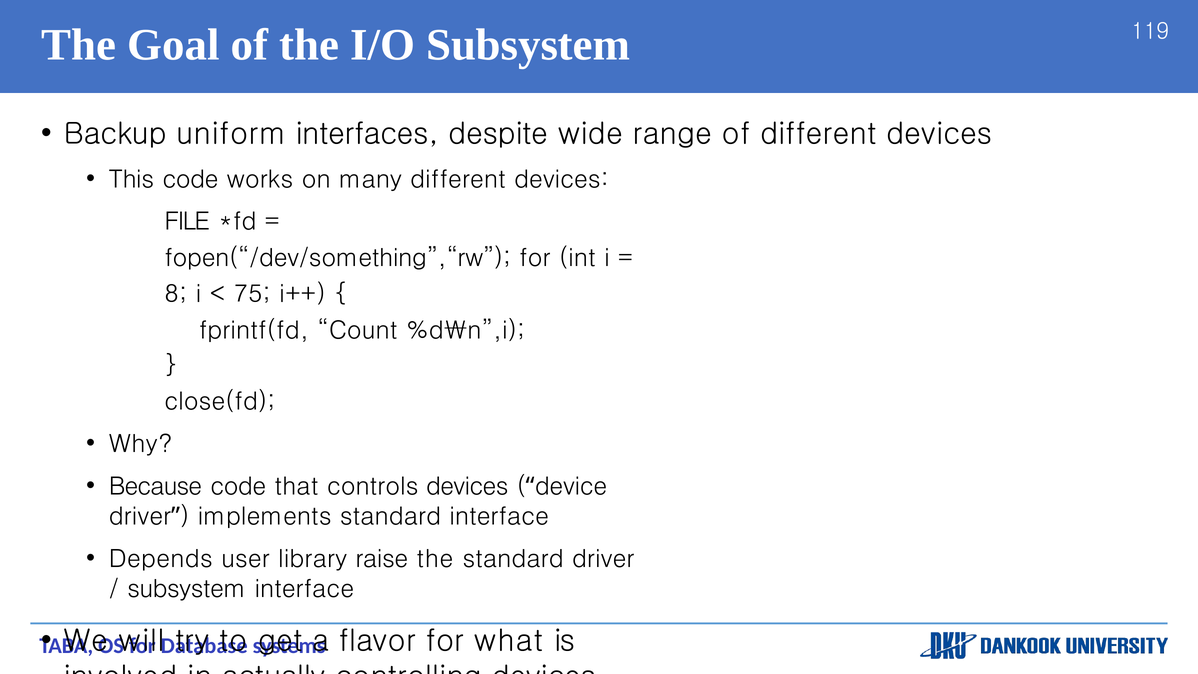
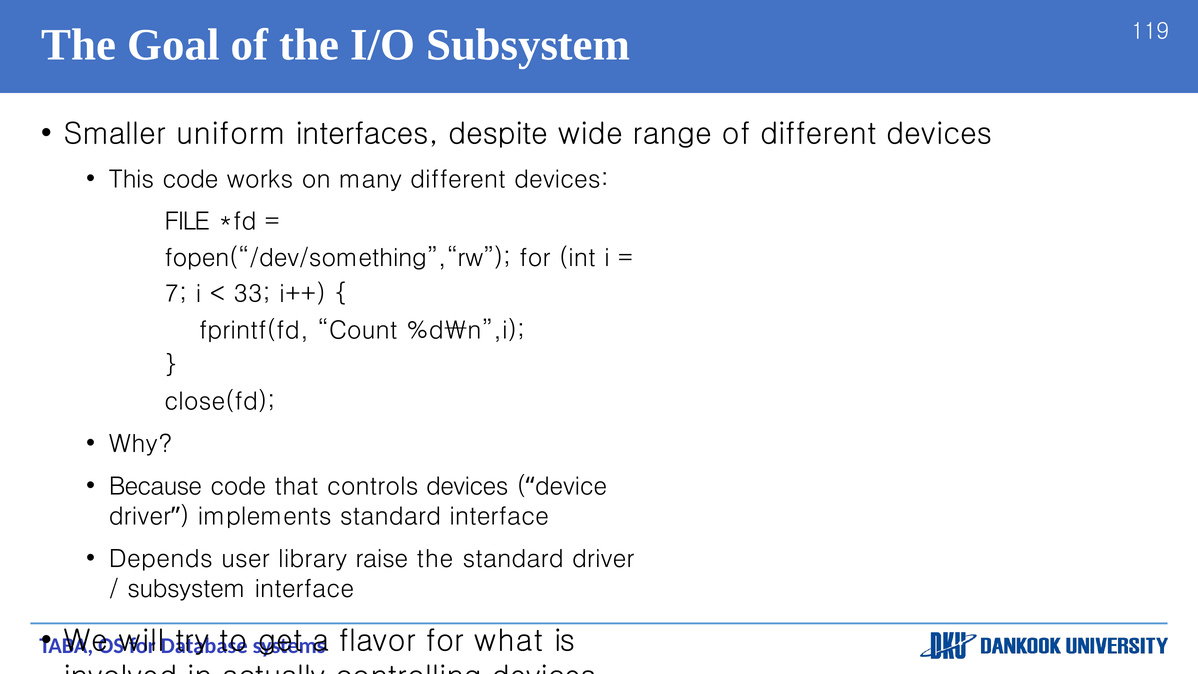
Backup: Backup -> Smaller
8: 8 -> 7
75: 75 -> 33
